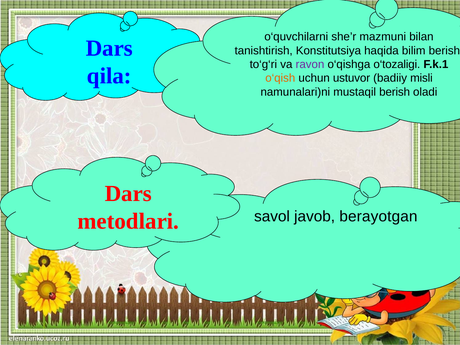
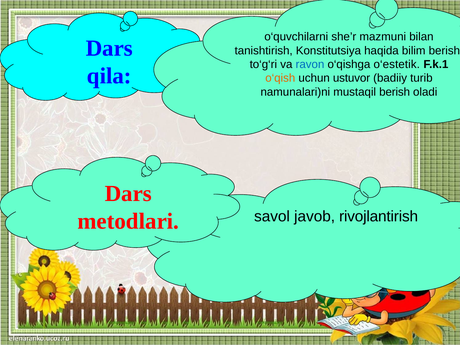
ravon colour: purple -> blue
o‘tozaligi: o‘tozaligi -> o‘estetik
misli: misli -> turib
berayotgan: berayotgan -> rivojlantirish
